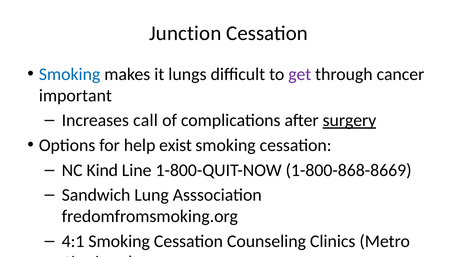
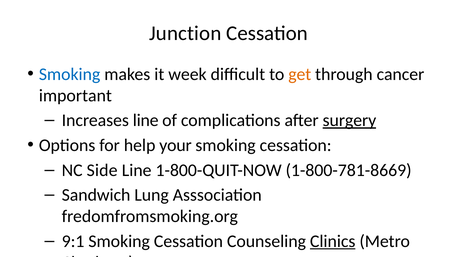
lungs: lungs -> week
get colour: purple -> orange
Increases call: call -> line
exist: exist -> your
Kind: Kind -> Side
1-800-868-8669: 1-800-868-8669 -> 1-800-781-8669
4:1: 4:1 -> 9:1
Clinics underline: none -> present
